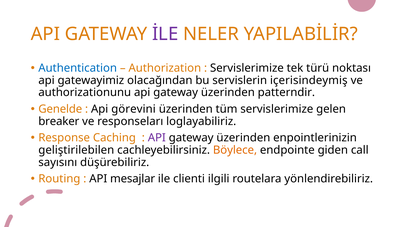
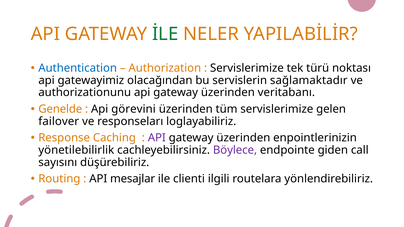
İLE colour: purple -> green
içerisindeymiş: içerisindeymiş -> sağlamaktadır
patterndir: patterndir -> veritabanı
breaker: breaker -> failover
geliştirilebilen: geliştirilebilen -> yönetilebilirlik
Böylece colour: orange -> purple
